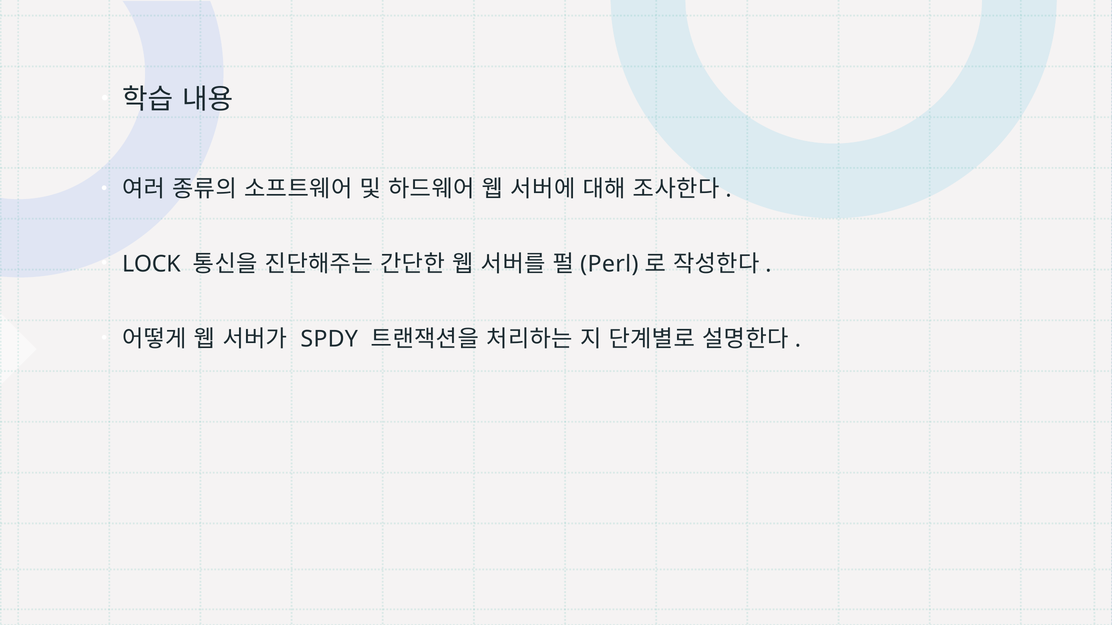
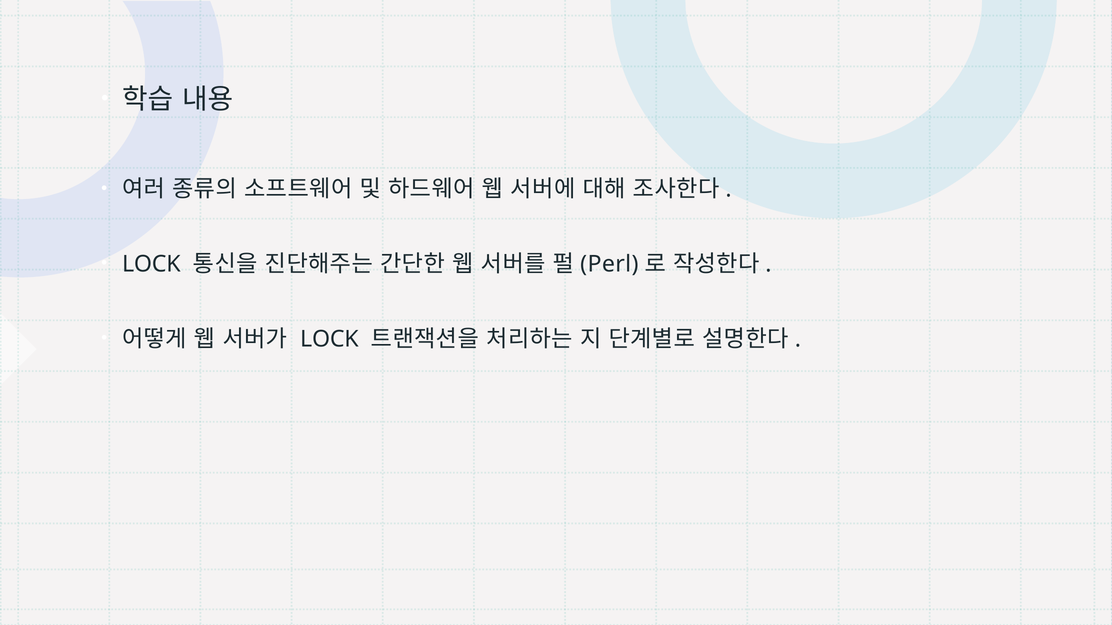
SPDY at (329, 339): SPDY -> LOCK
